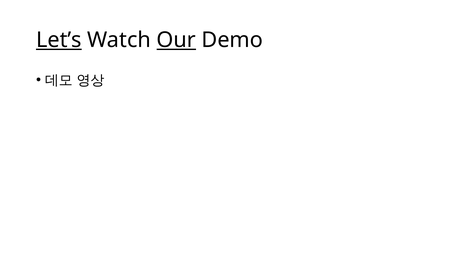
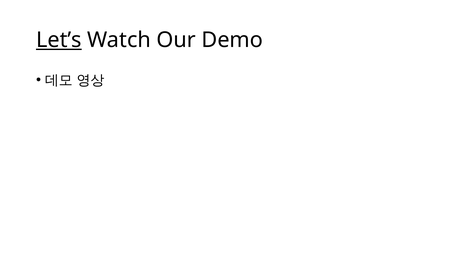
Our underline: present -> none
